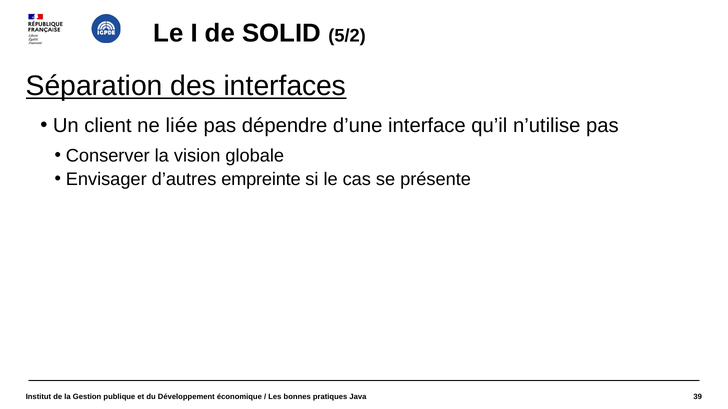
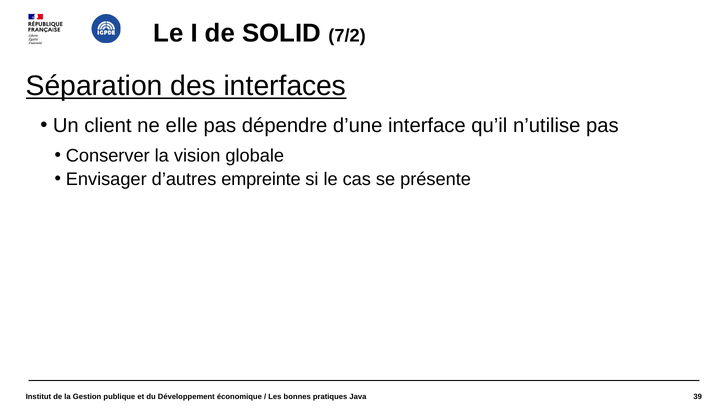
5/2: 5/2 -> 7/2
liée: liée -> elle
